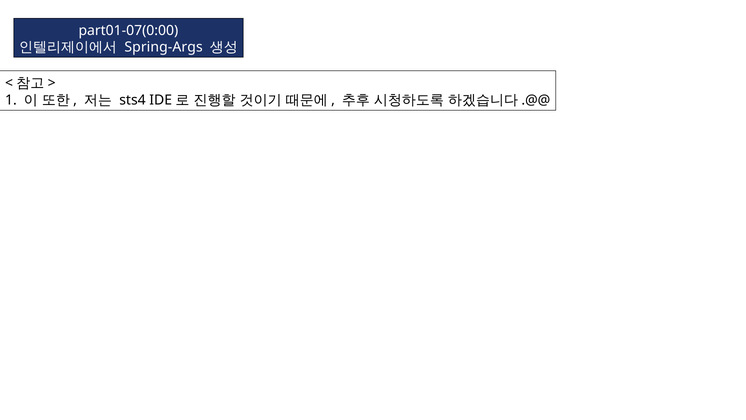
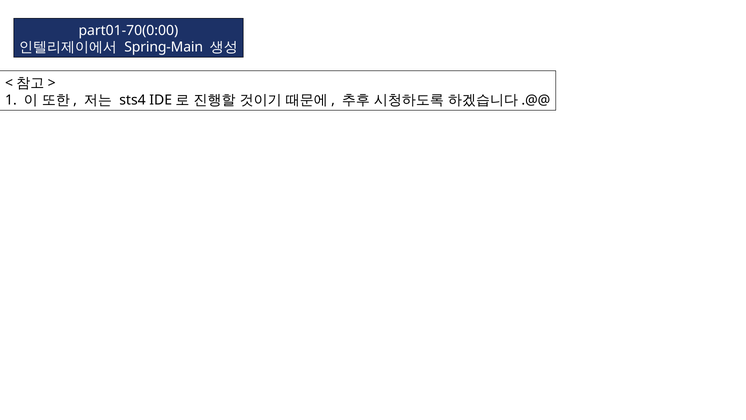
part01-07(0:00: part01-07(0:00 -> part01-70(0:00
Spring-Args: Spring-Args -> Spring-Main
